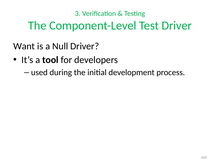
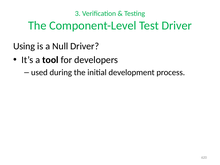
Want: Want -> Using
